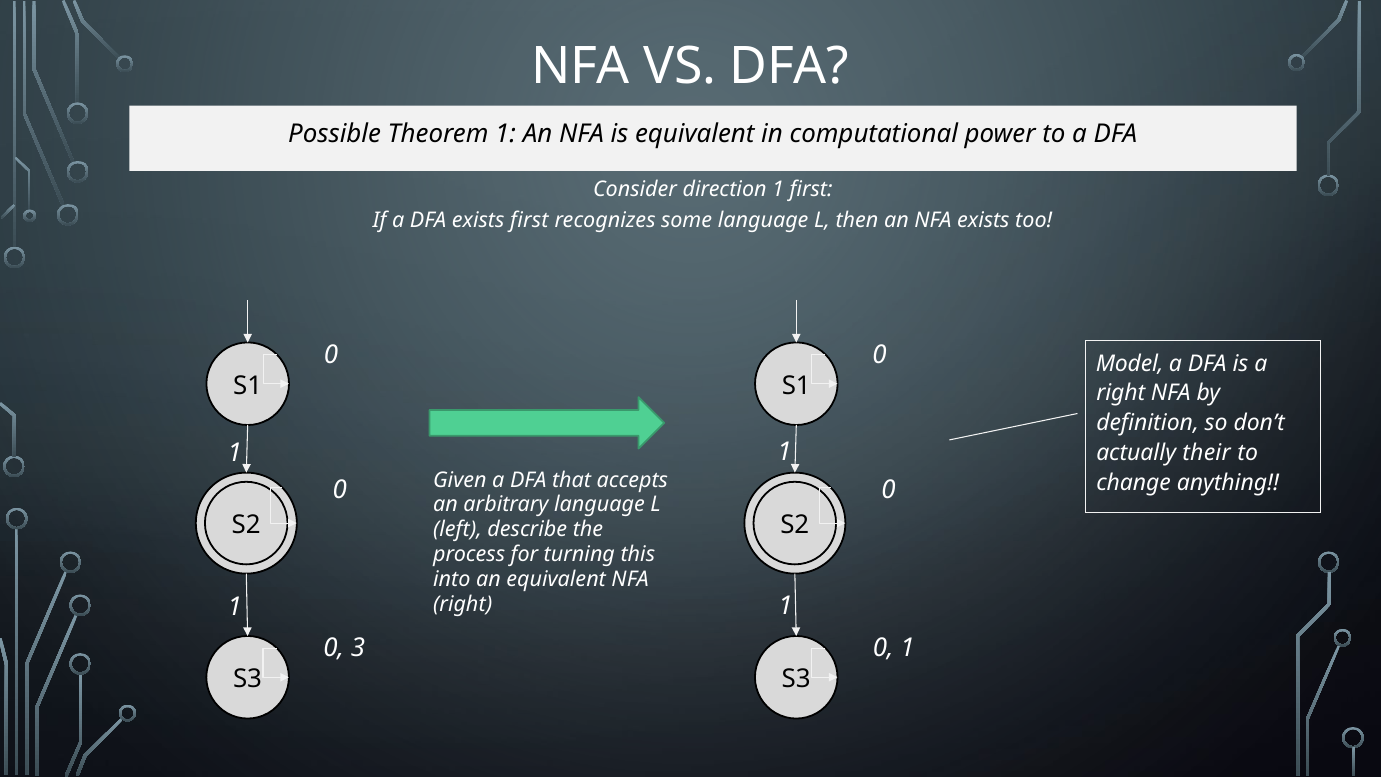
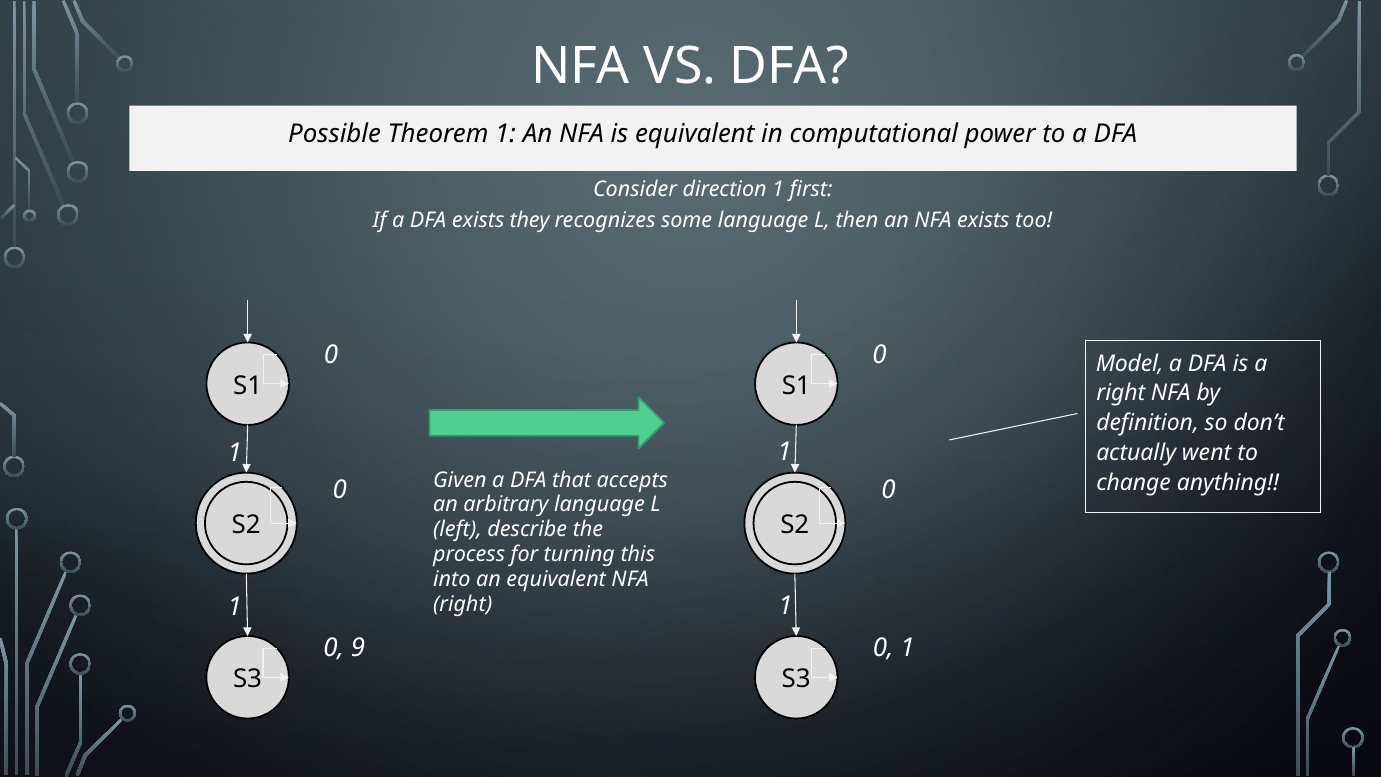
exists first: first -> they
their: their -> went
3: 3 -> 9
